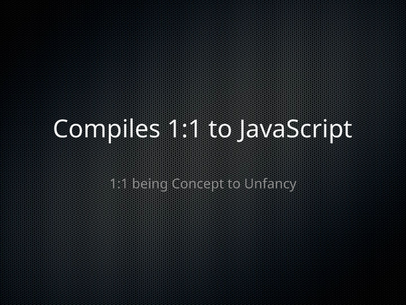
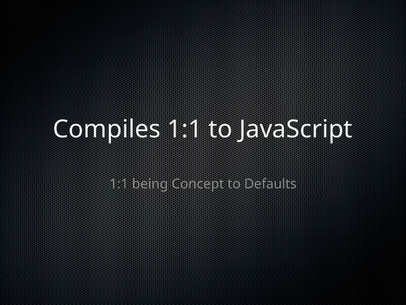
Unfancy: Unfancy -> Defaults
